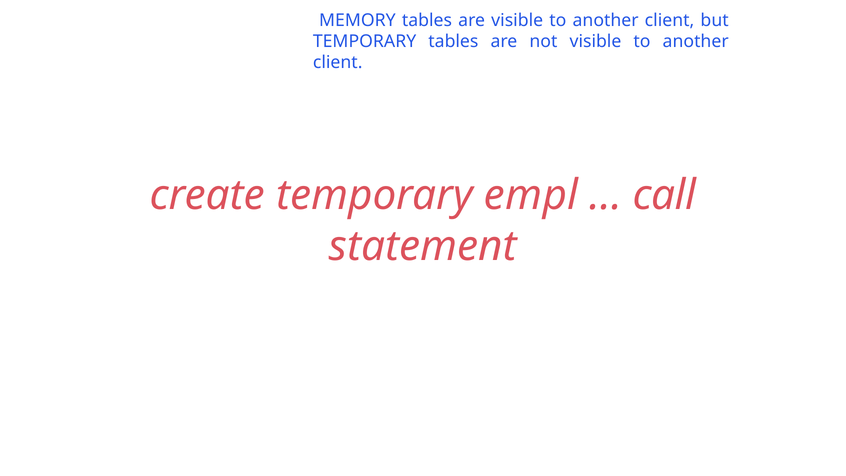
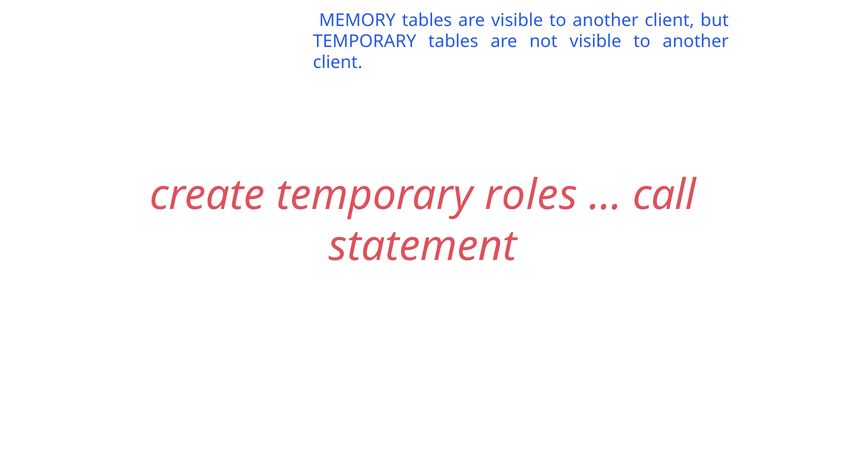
empl: empl -> roles
